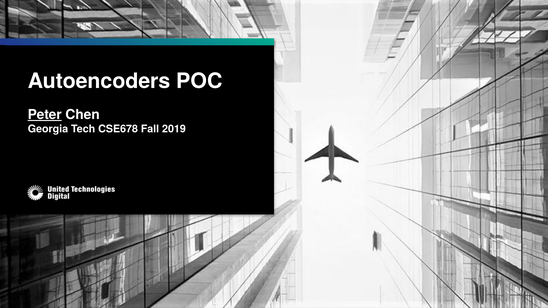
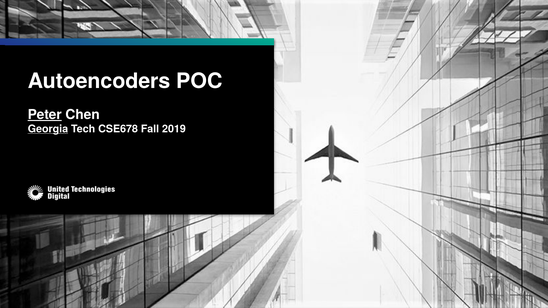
Georgia underline: none -> present
